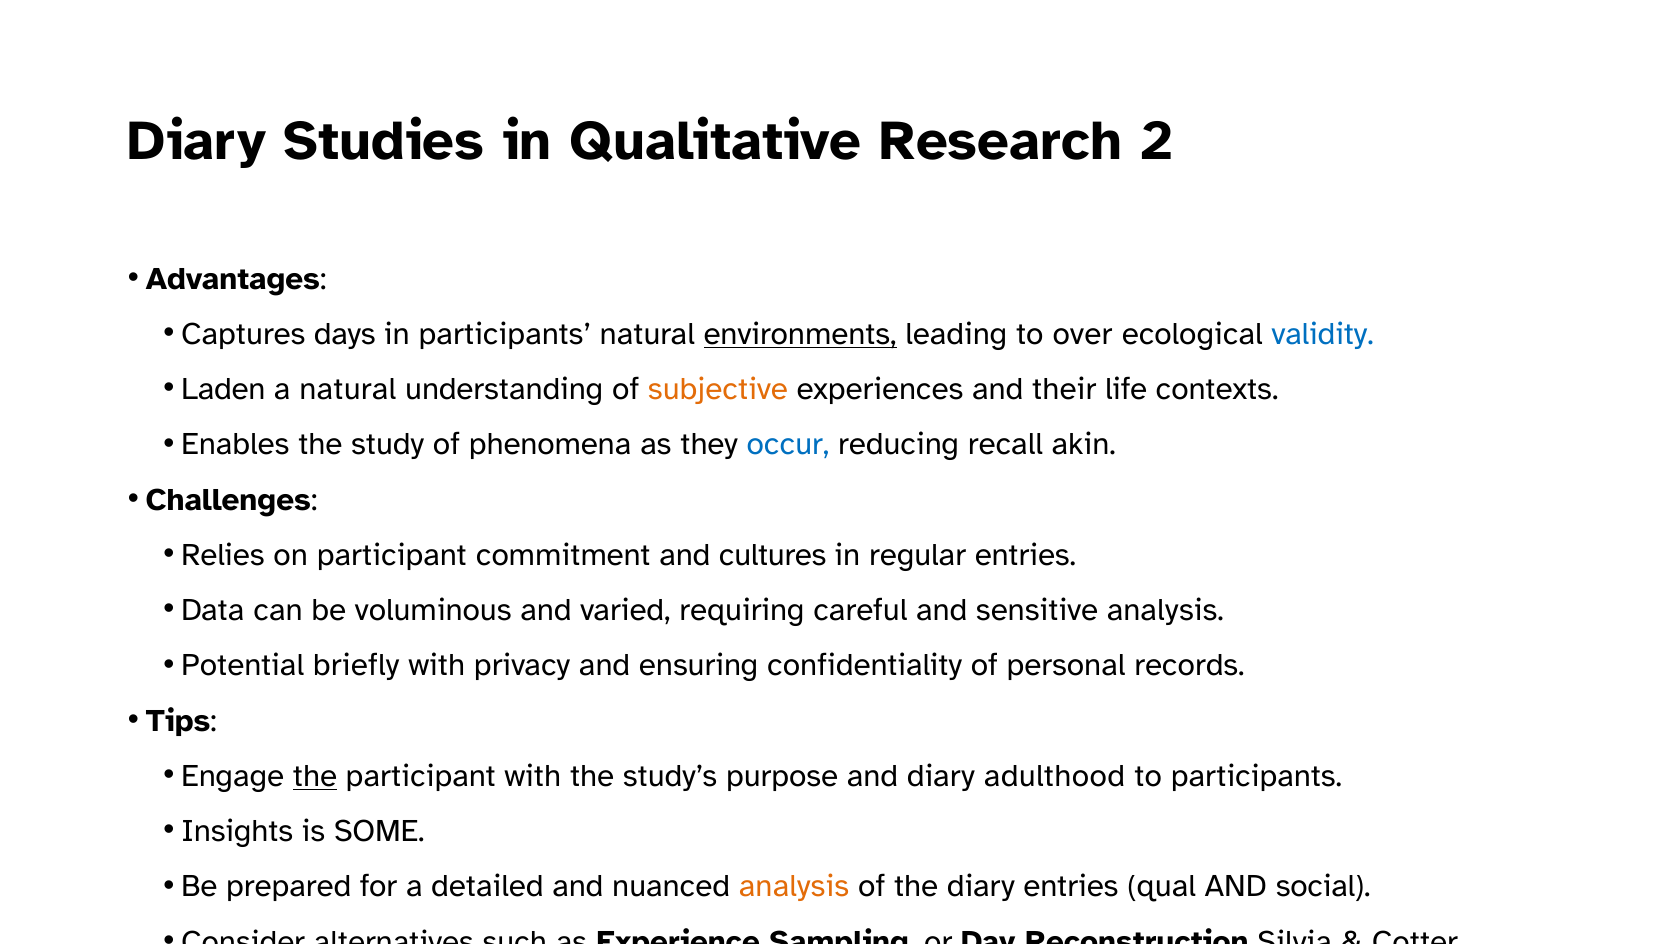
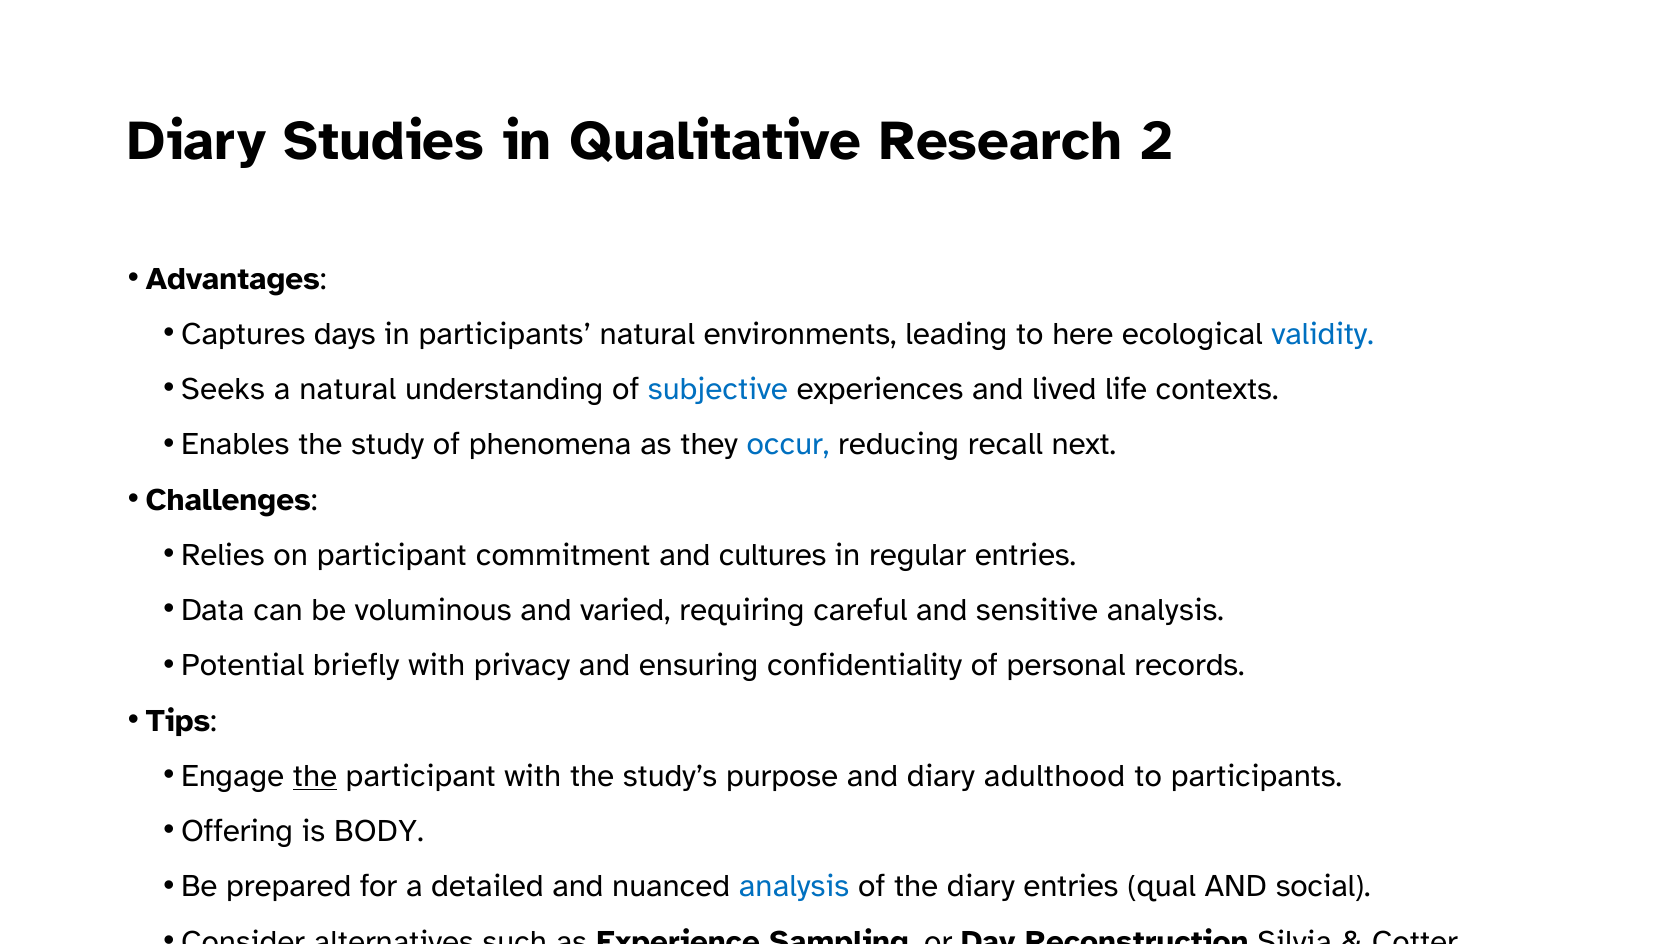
environments underline: present -> none
over: over -> here
Laden: Laden -> Seeks
subjective colour: orange -> blue
their: their -> lived
akin: akin -> next
Insights: Insights -> Offering
SOME: SOME -> BODY
analysis at (794, 886) colour: orange -> blue
